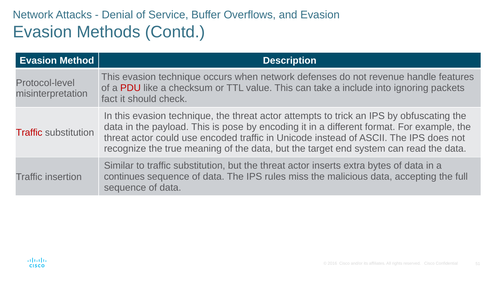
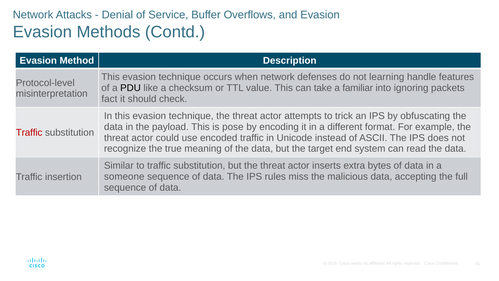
revenue: revenue -> learning
PDU colour: red -> black
include: include -> familiar
continues: continues -> someone
